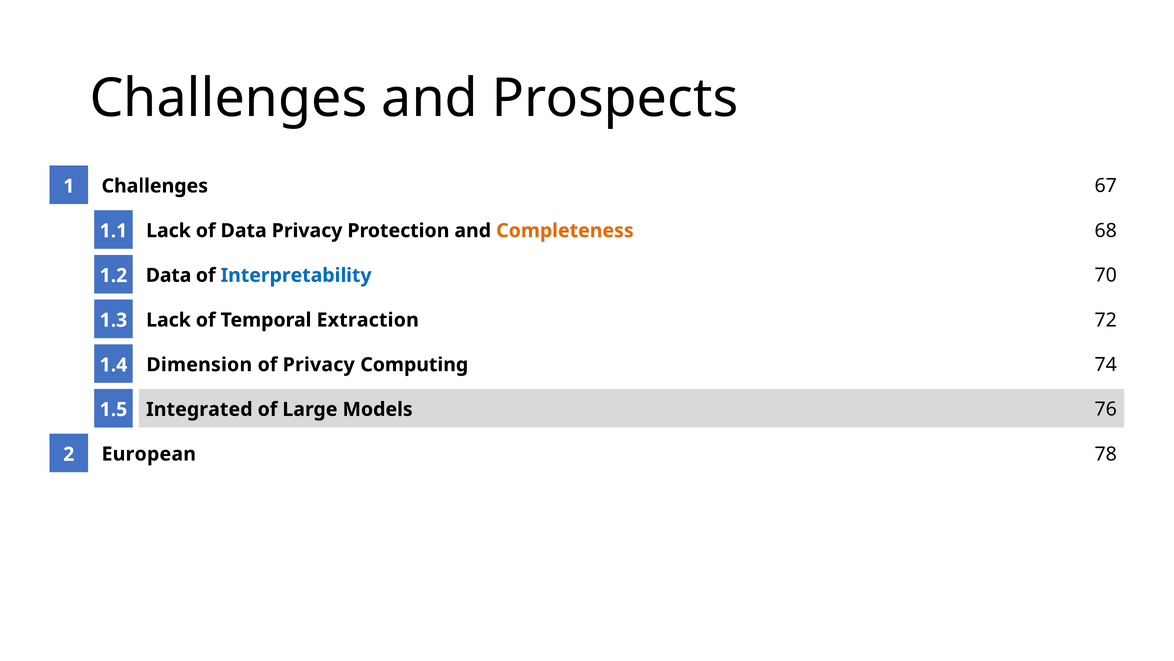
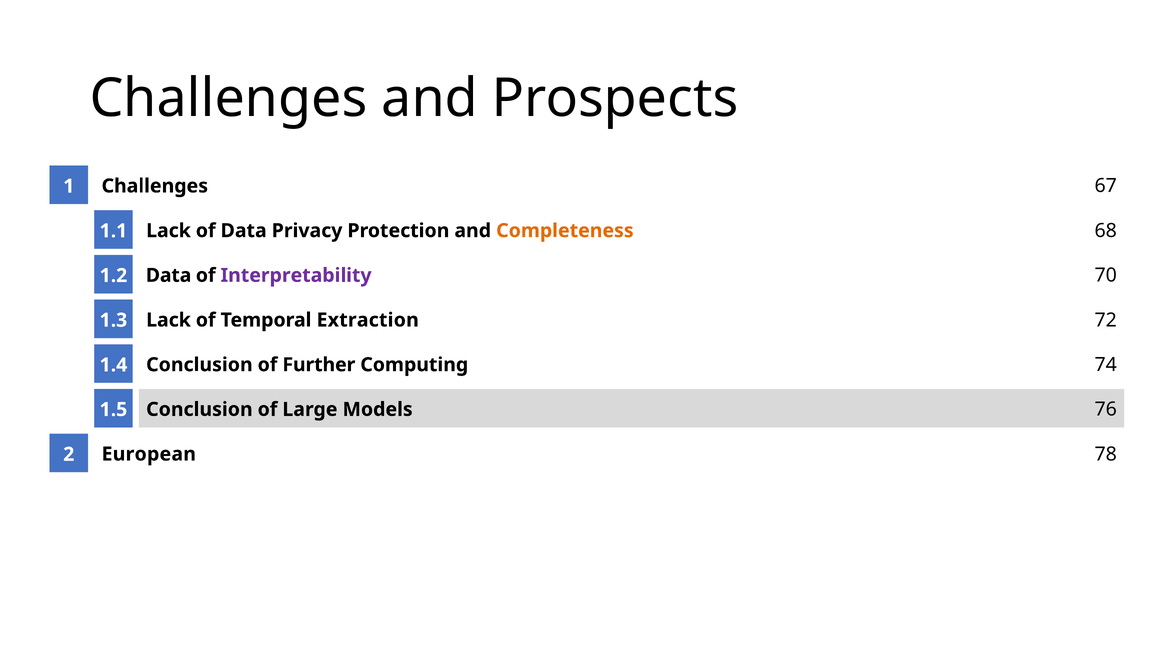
Interpretability colour: blue -> purple
Dimension at (199, 364): Dimension -> Conclusion
of Privacy: Privacy -> Further
Integrated at (199, 409): Integrated -> Conclusion
